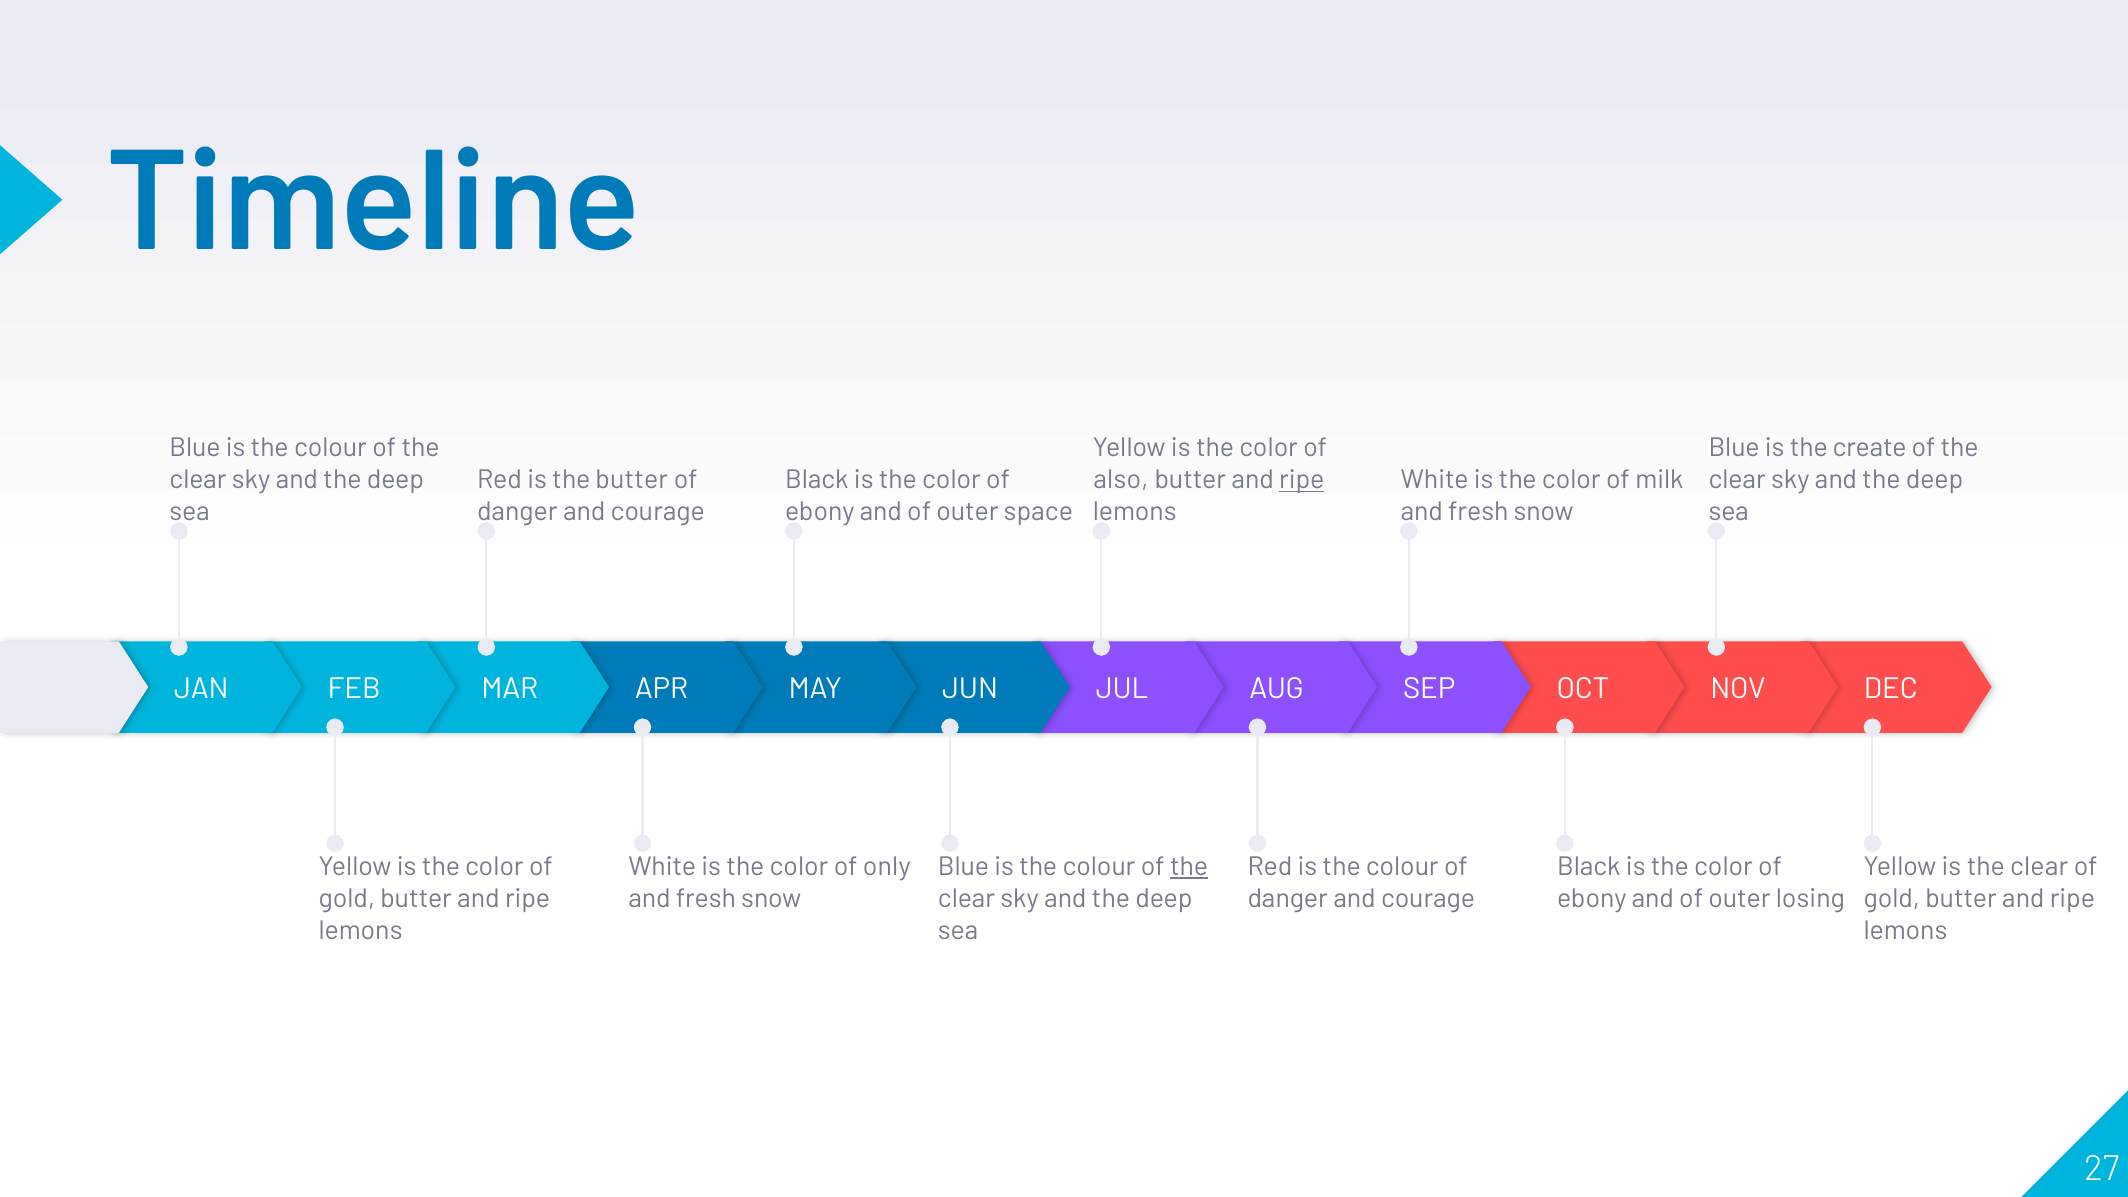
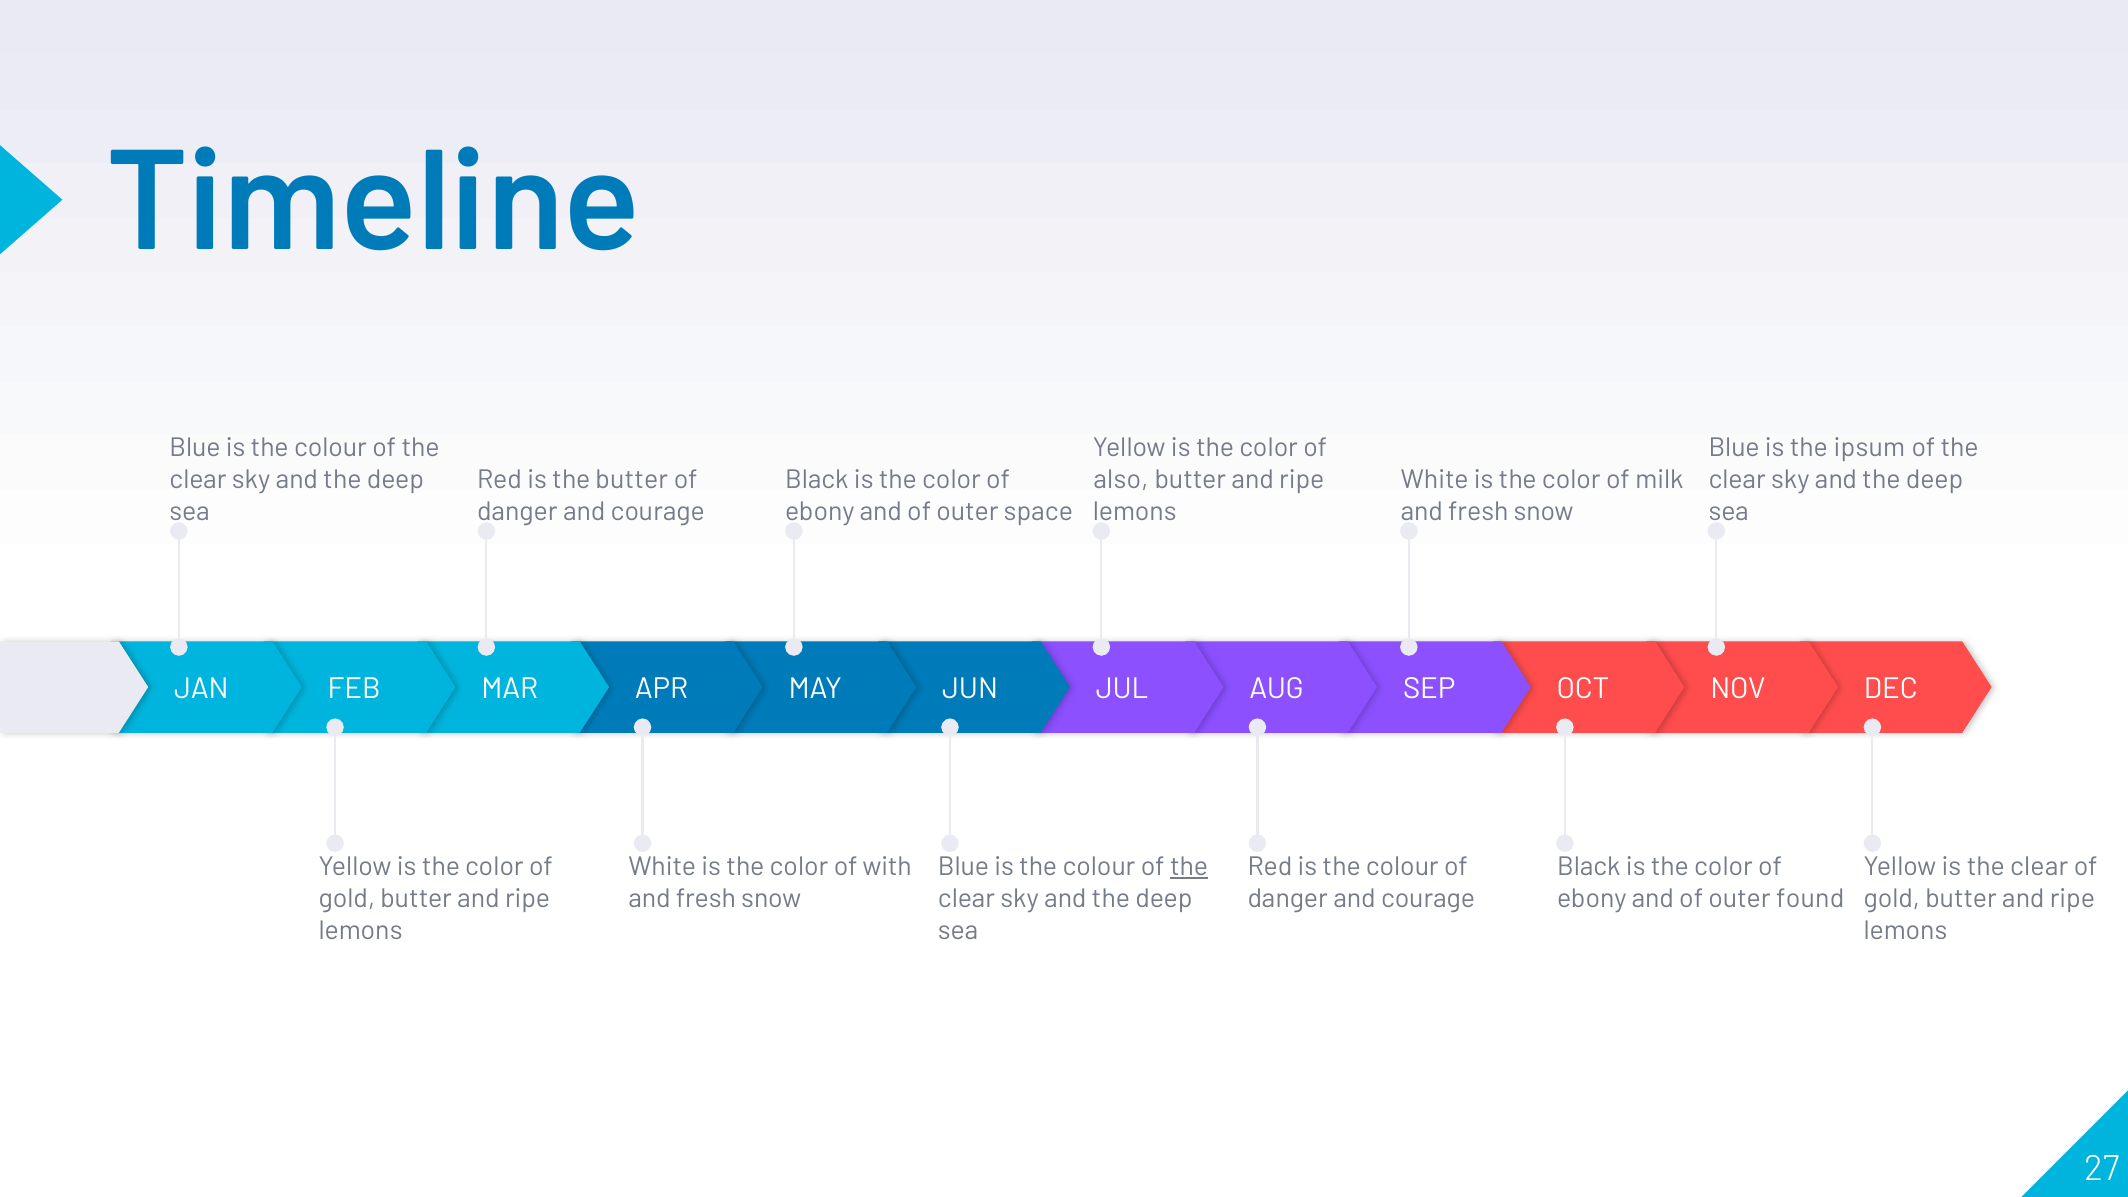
create: create -> ipsum
ripe at (1302, 480) underline: present -> none
only: only -> with
losing: losing -> found
